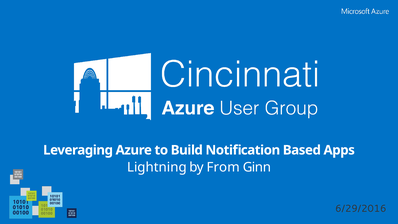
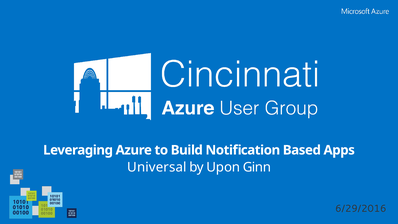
Lightning: Lightning -> Universal
From: From -> Upon
